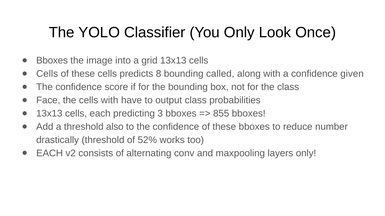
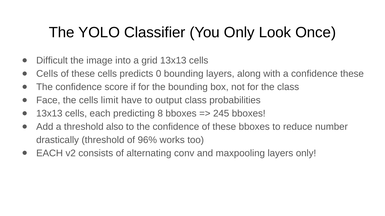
Bboxes at (52, 61): Bboxes -> Difficult
8: 8 -> 0
bounding called: called -> layers
confidence given: given -> these
cells with: with -> limit
3: 3 -> 8
855: 855 -> 245
52%: 52% -> 96%
